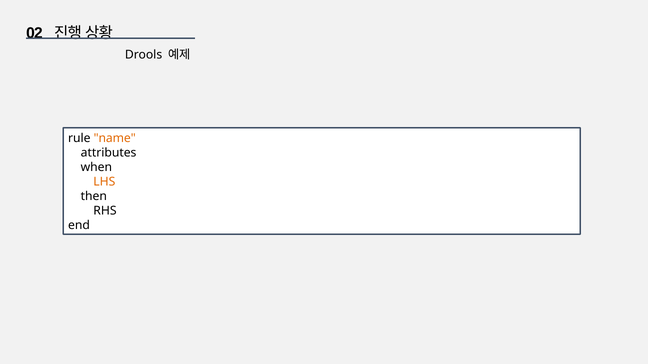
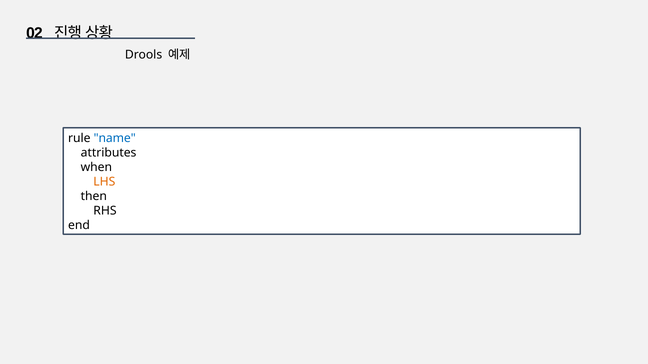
name colour: orange -> blue
